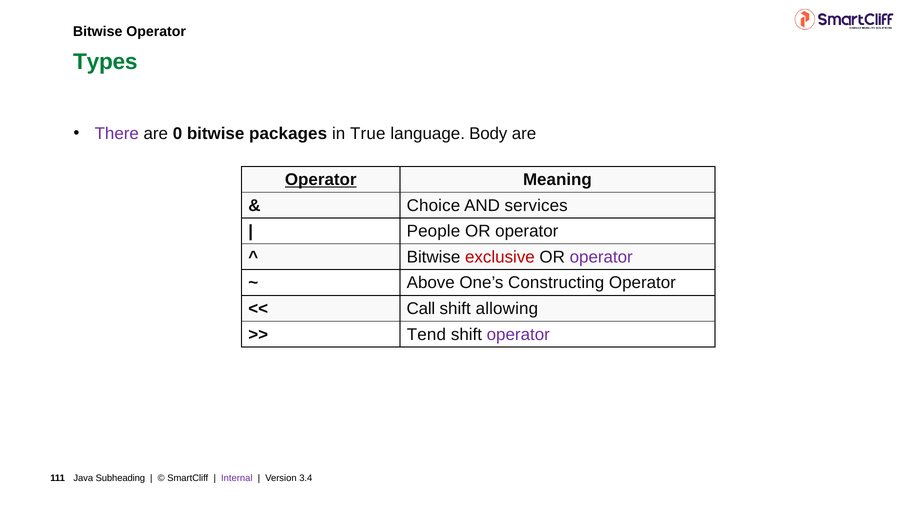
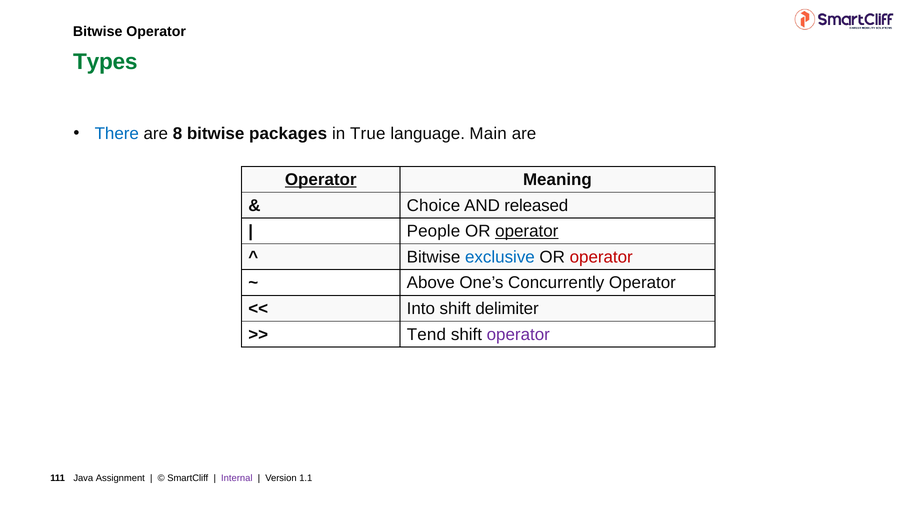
There colour: purple -> blue
0: 0 -> 8
Body: Body -> Main
services: services -> released
operator at (527, 231) underline: none -> present
exclusive colour: red -> blue
operator at (601, 257) colour: purple -> red
Constructing: Constructing -> Concurrently
Call: Call -> Into
allowing: allowing -> delimiter
Subheading: Subheading -> Assignment
3.4: 3.4 -> 1.1
